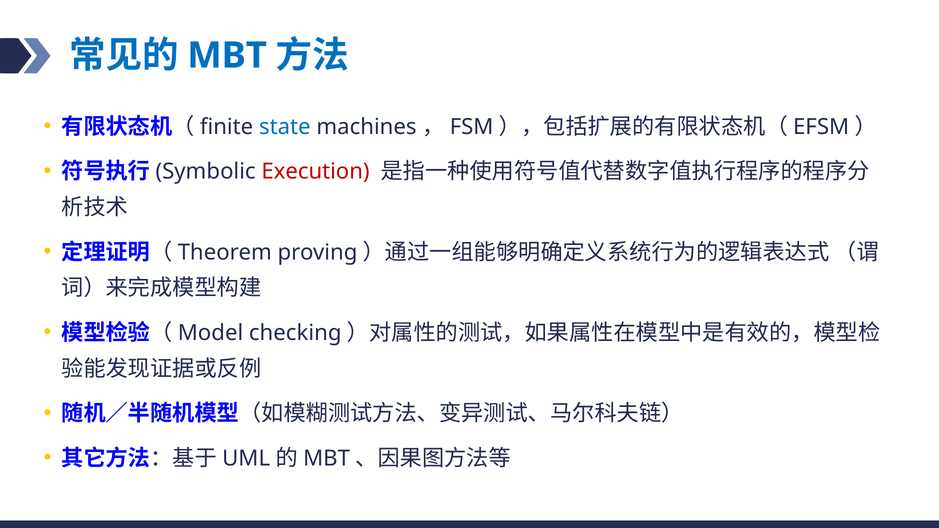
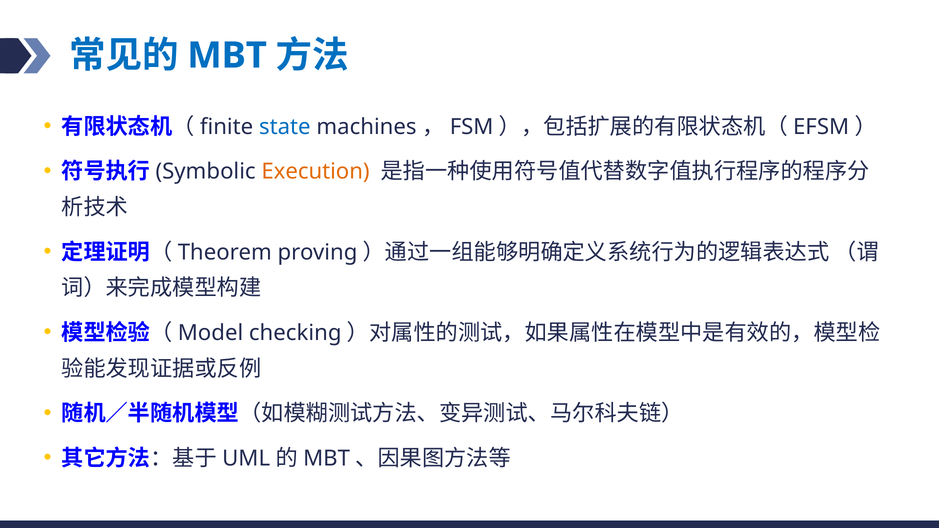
Execution colour: red -> orange
